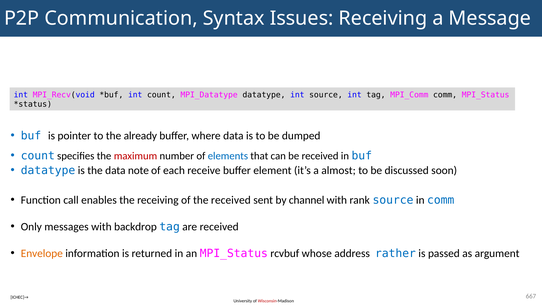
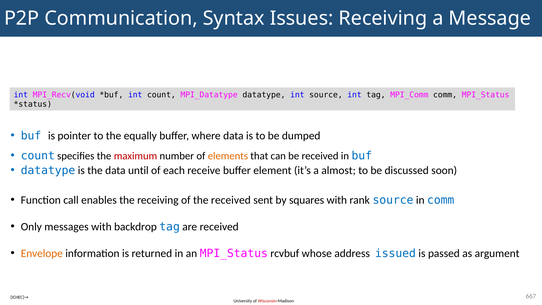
already: already -> equally
elements colour: blue -> orange
note: note -> until
channel: channel -> squares
rather: rather -> issued
